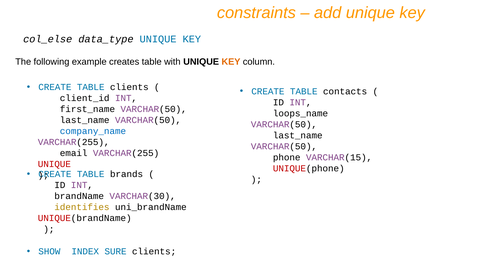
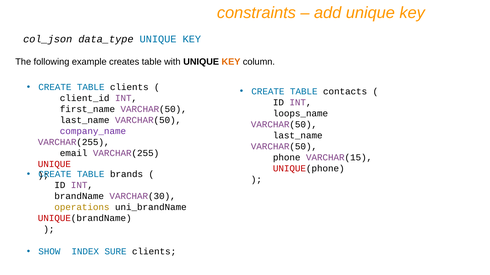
col_else: col_else -> col_json
company_name colour: blue -> purple
identifies: identifies -> operations
